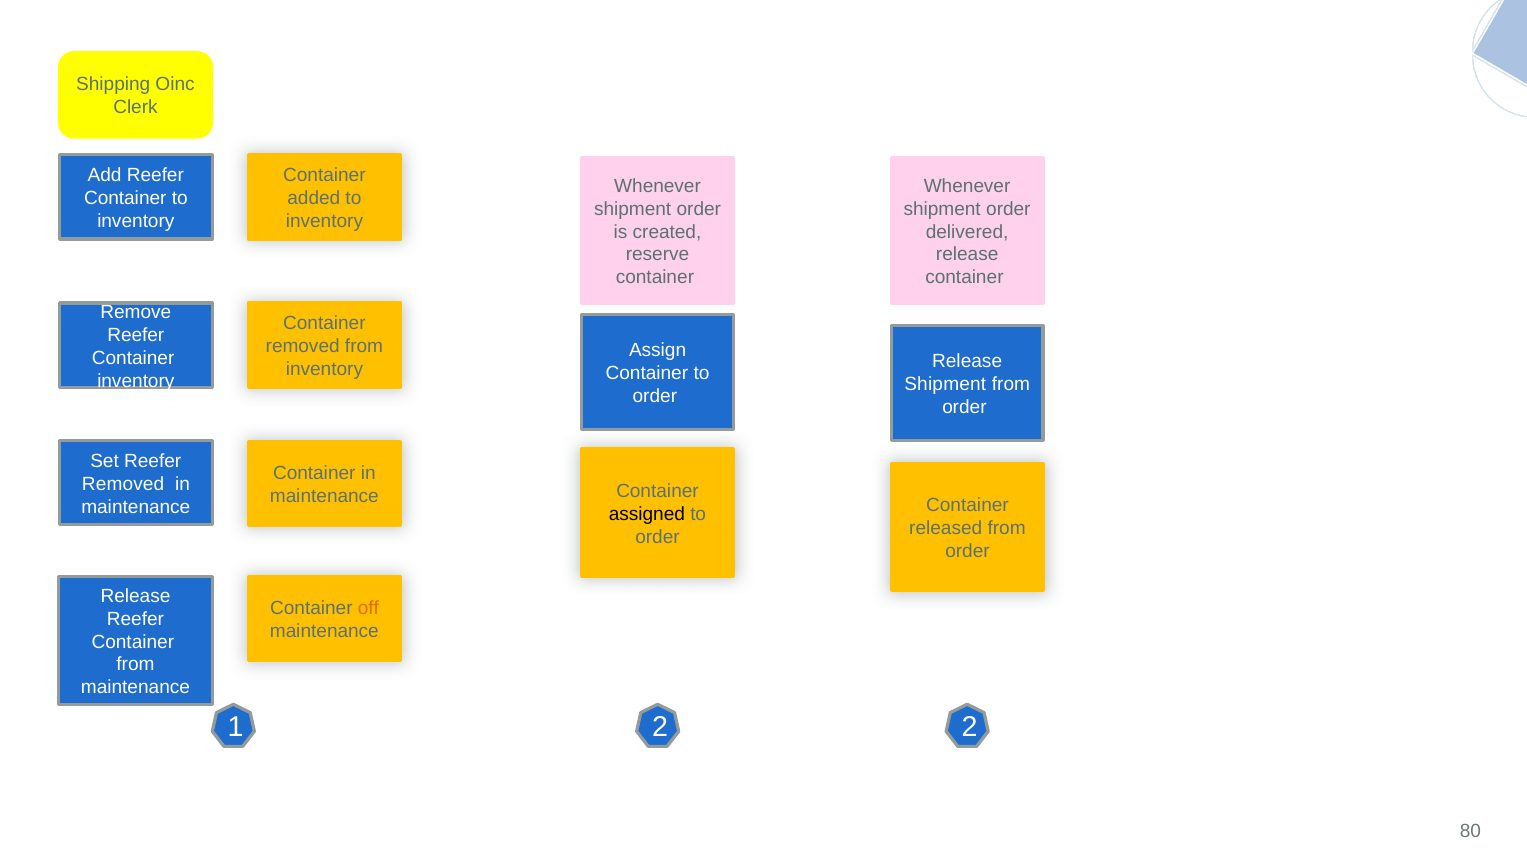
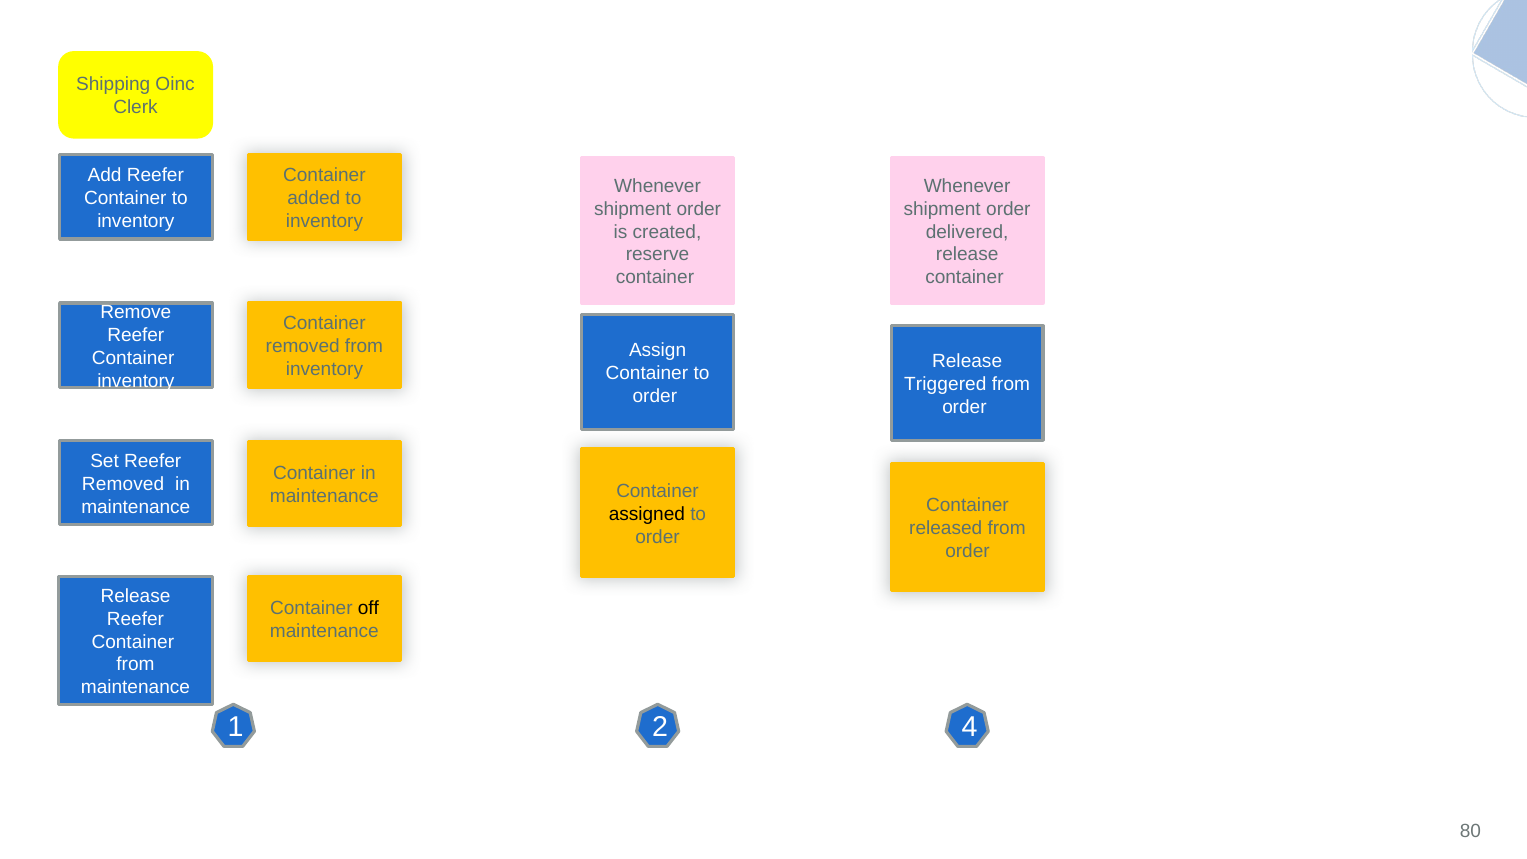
Shipment at (945, 384): Shipment -> Triggered
off colour: orange -> black
2 2: 2 -> 4
